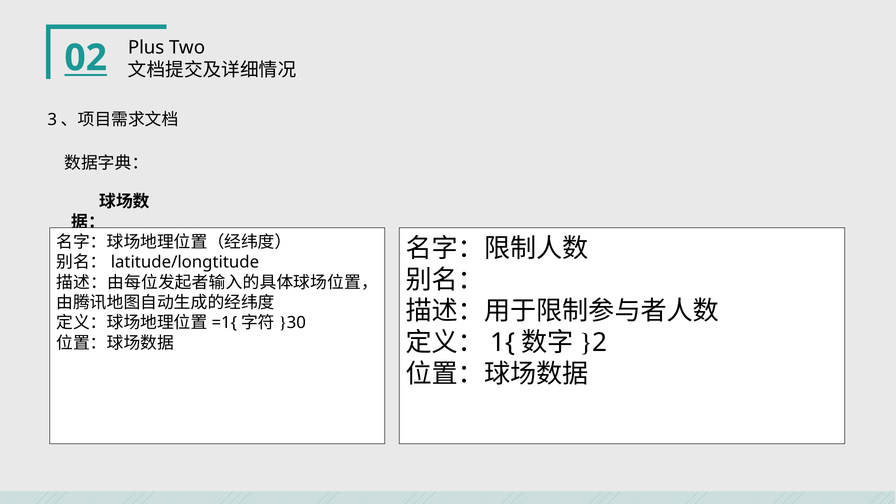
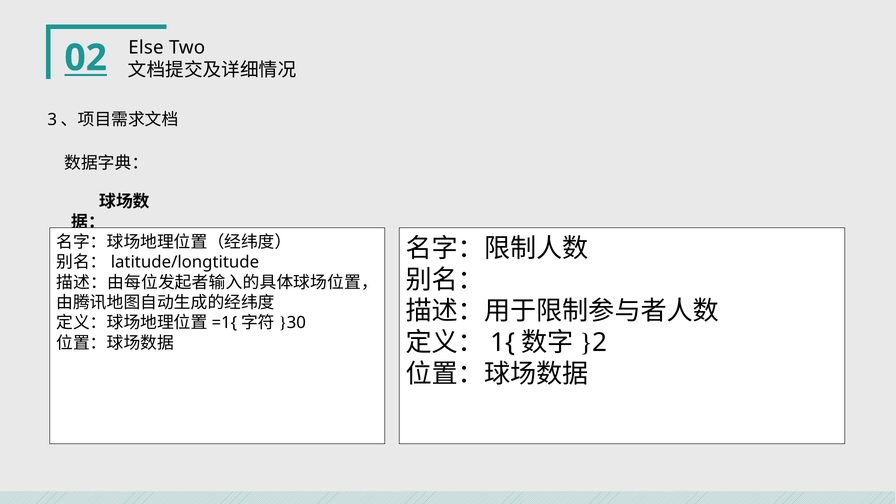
Plus: Plus -> Else
